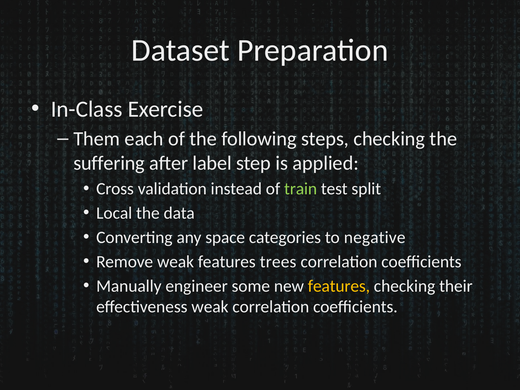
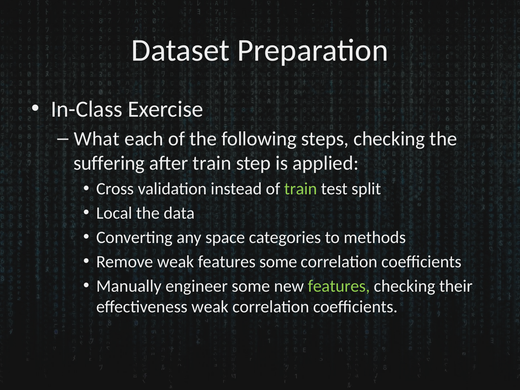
Them: Them -> What
after label: label -> train
negative: negative -> methods
features trees: trees -> some
features at (339, 286) colour: yellow -> light green
